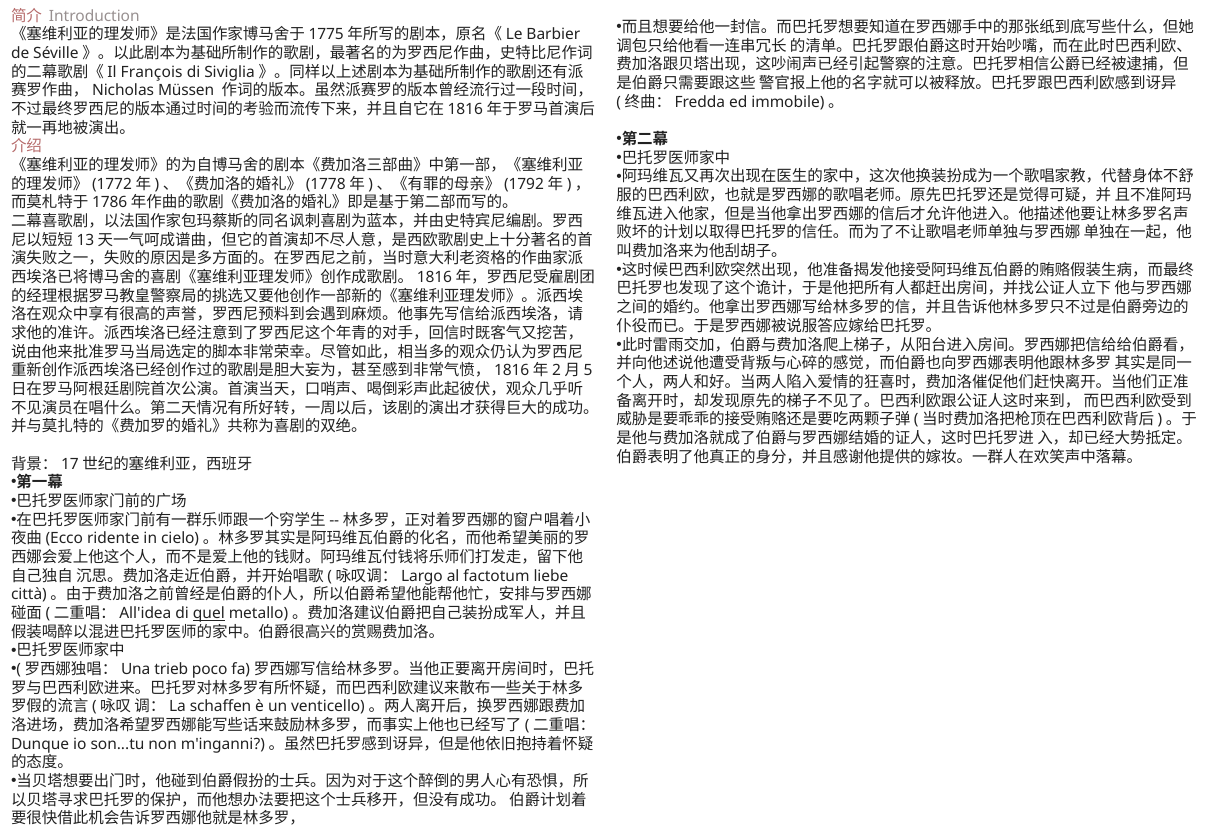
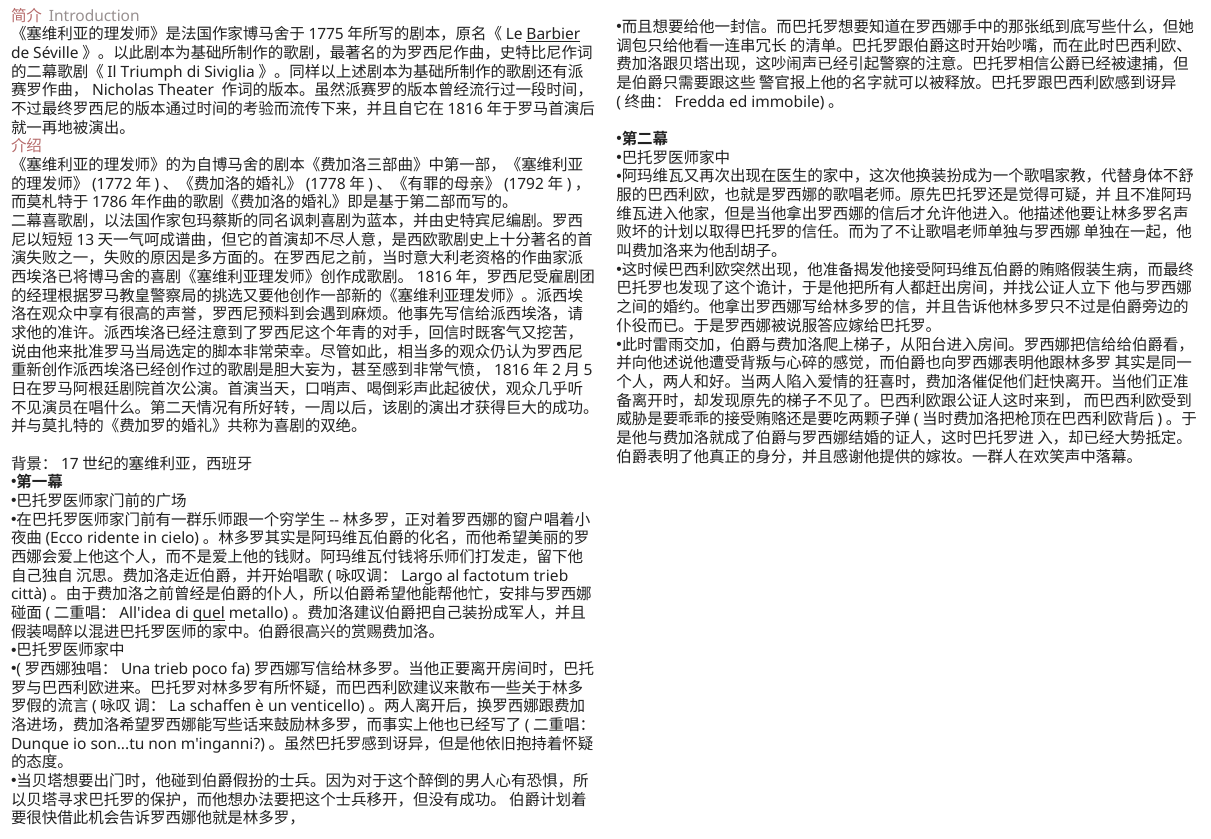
Barbier underline: none -> present
François: François -> Triumph
Müssen: Müssen -> Theater
factotum liebe: liebe -> trieb
